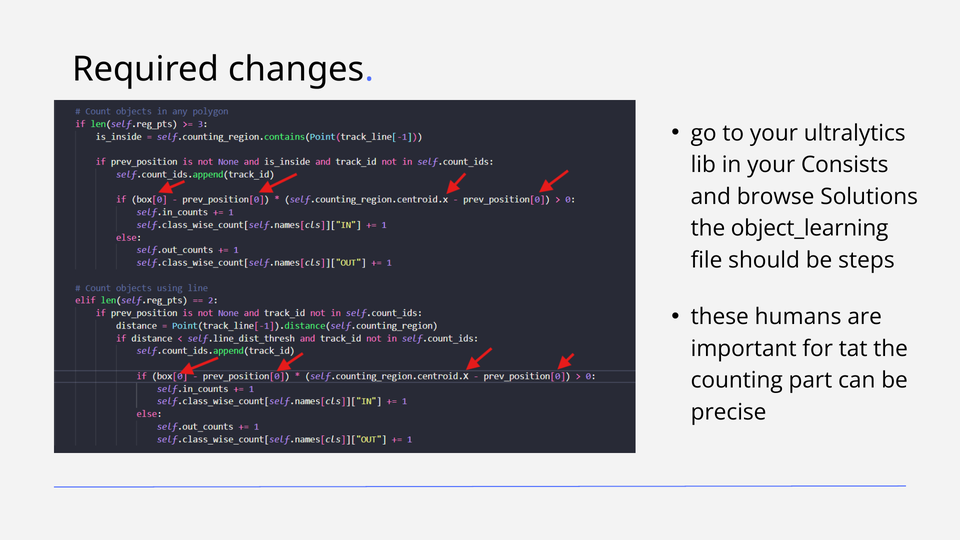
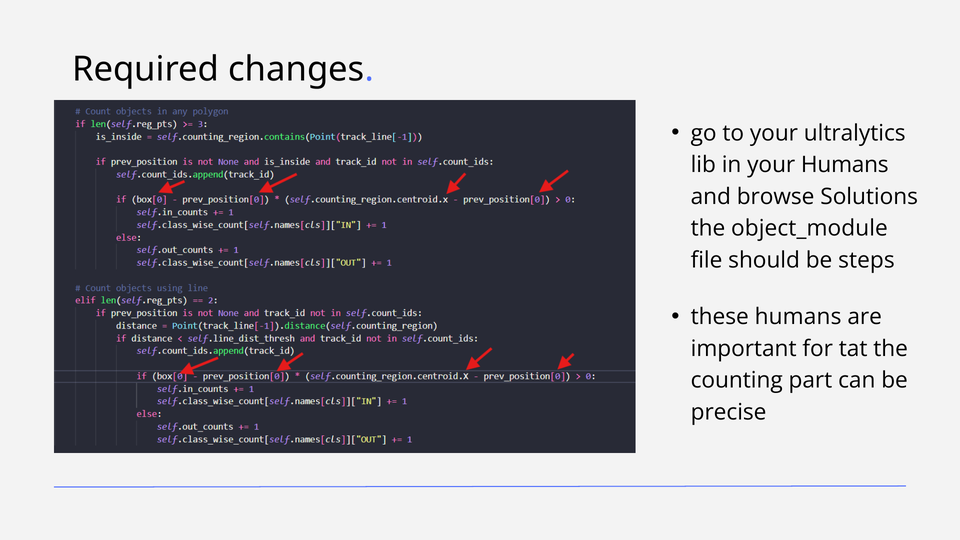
your Consists: Consists -> Humans
object_learning: object_learning -> object_module
